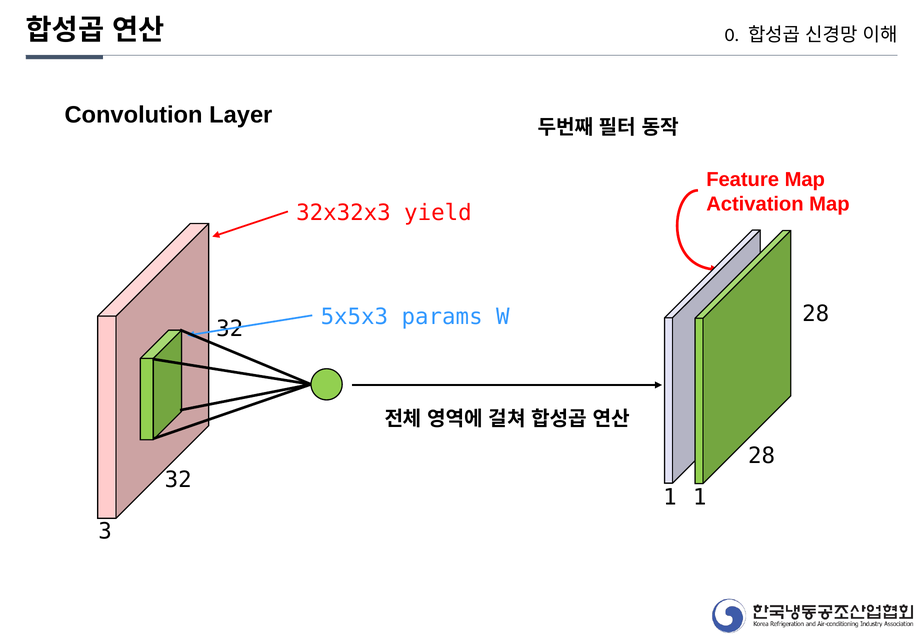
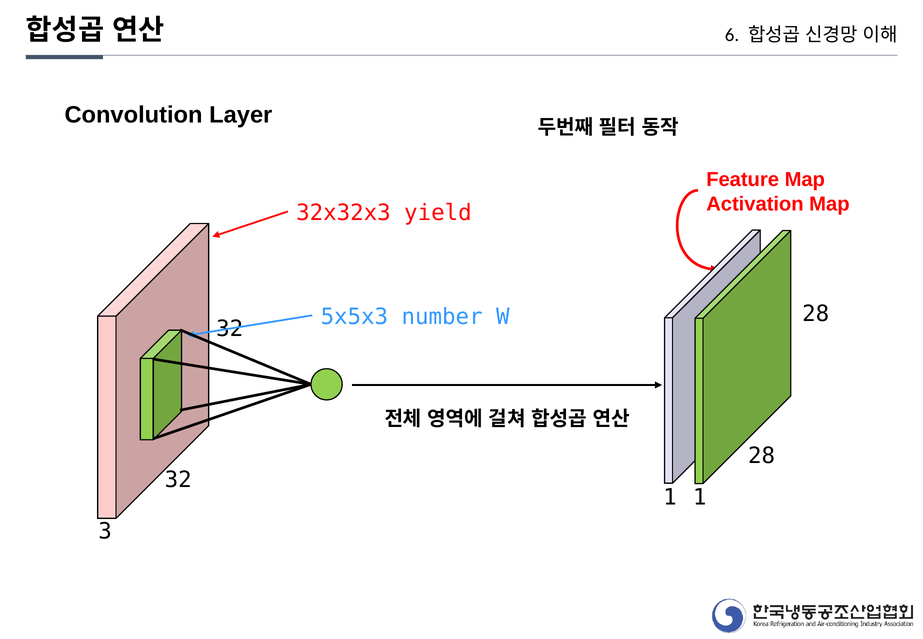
0: 0 -> 6
params: params -> number
